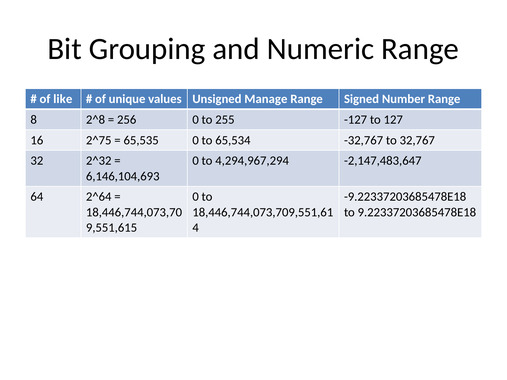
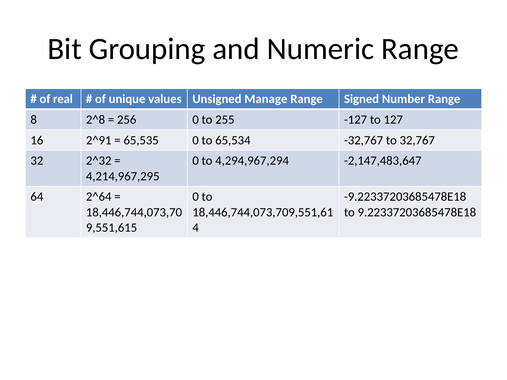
like: like -> real
2^75: 2^75 -> 2^91
6,146,104,693: 6,146,104,693 -> 4,214,967,295
